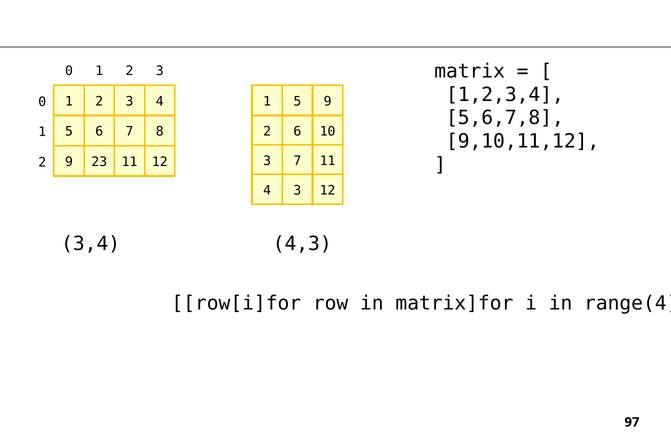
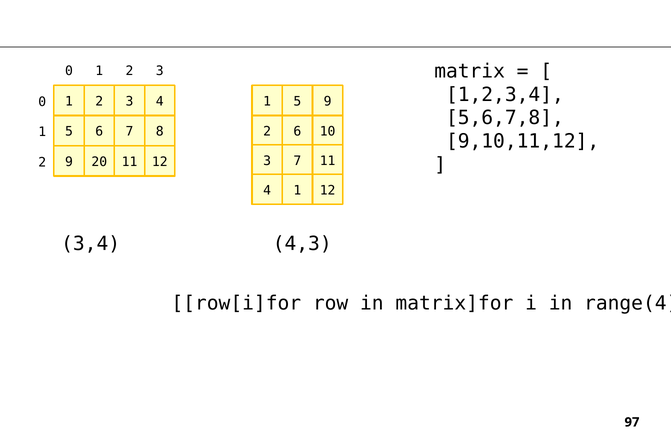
23: 23 -> 20
4 3: 3 -> 1
